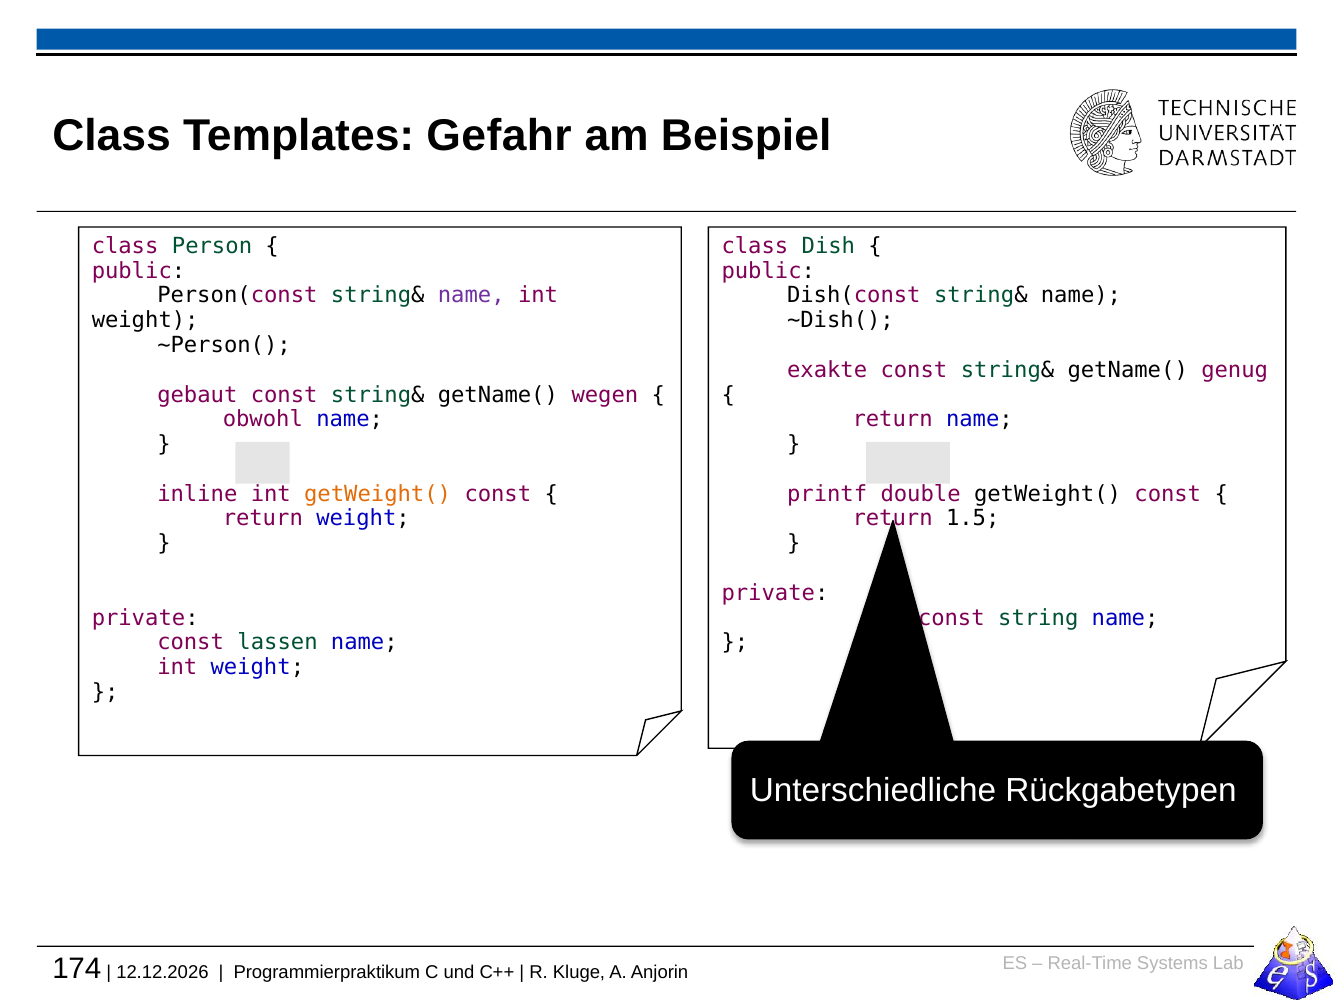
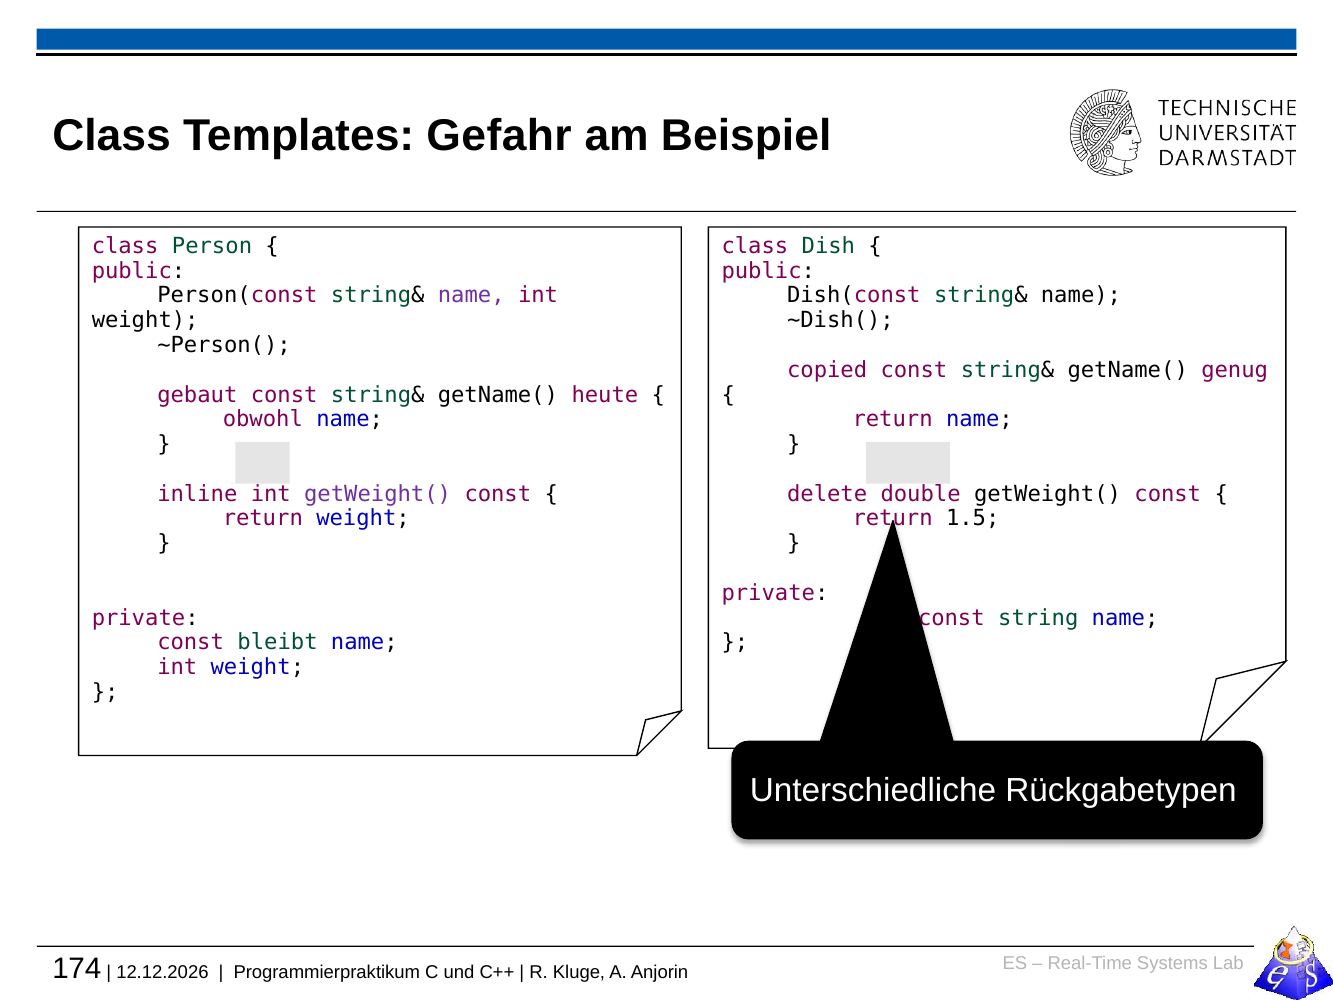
exakte: exakte -> copied
wegen: wegen -> heute
getWeight( at (378, 494) colour: orange -> purple
printf: printf -> delete
lassen: lassen -> bleibt
